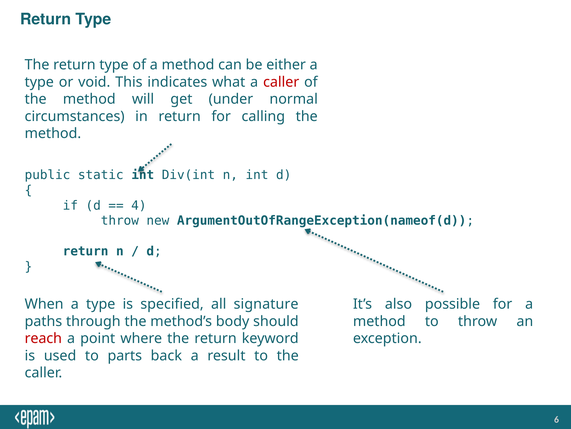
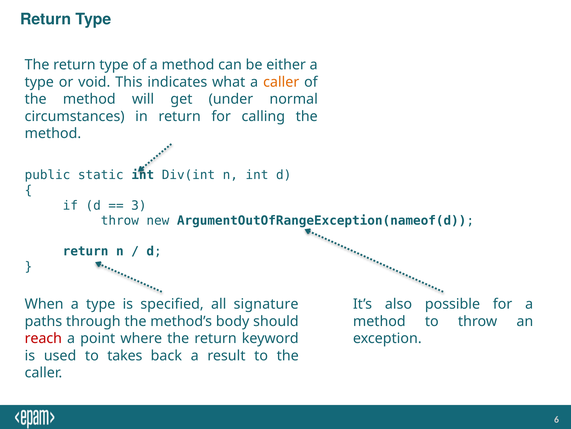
caller at (281, 82) colour: red -> orange
4: 4 -> 3
parts: parts -> takes
